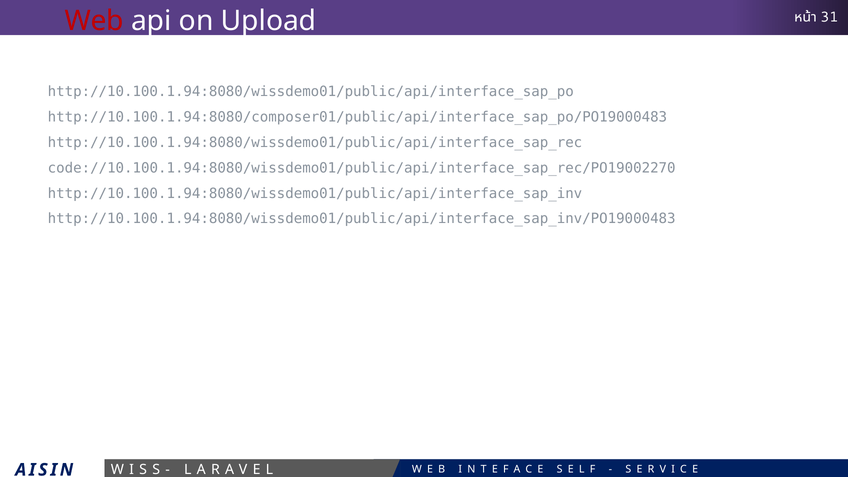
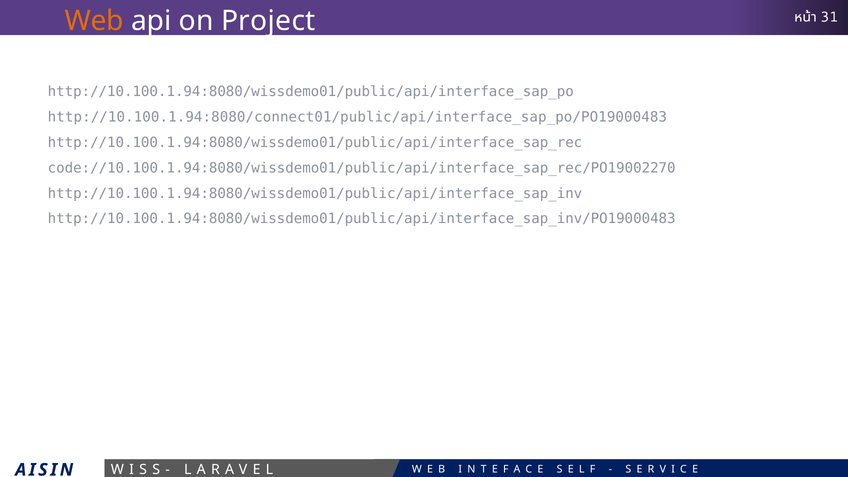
Web colour: red -> orange
Upload: Upload -> Project
http://10.100.1.94:8080/composer01/public/api/interface_sap_po/PO19000483: http://10.100.1.94:8080/composer01/public/api/interface_sap_po/PO19000483 -> http://10.100.1.94:8080/connect01/public/api/interface_sap_po/PO19000483
